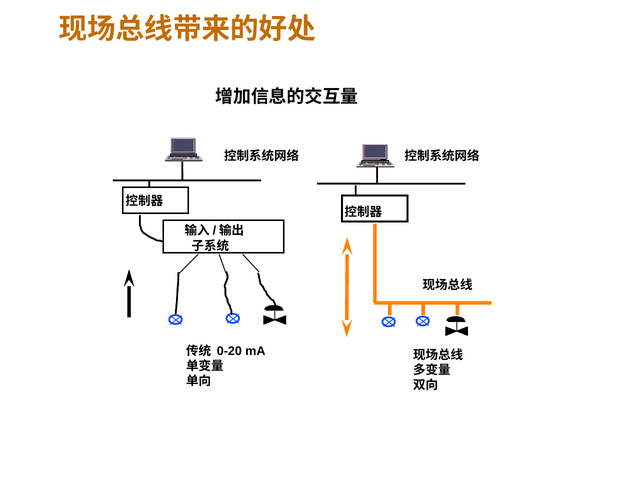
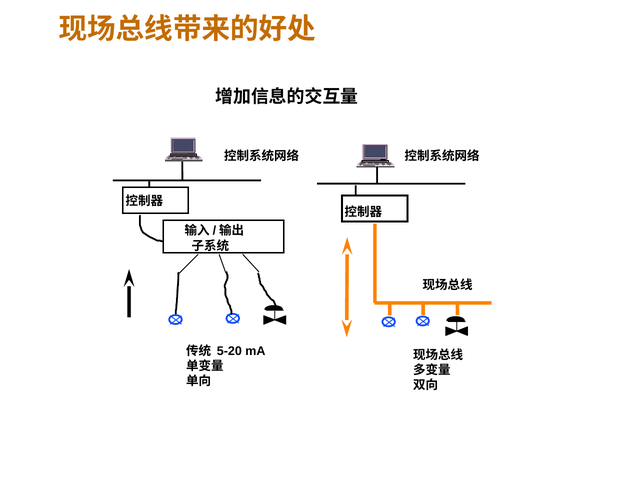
0-20: 0-20 -> 5-20
